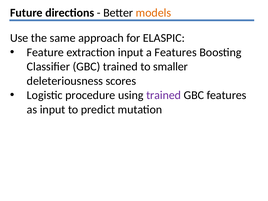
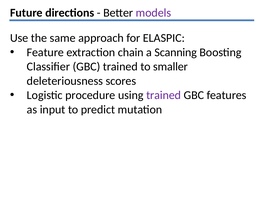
models colour: orange -> purple
extraction input: input -> chain
a Features: Features -> Scanning
